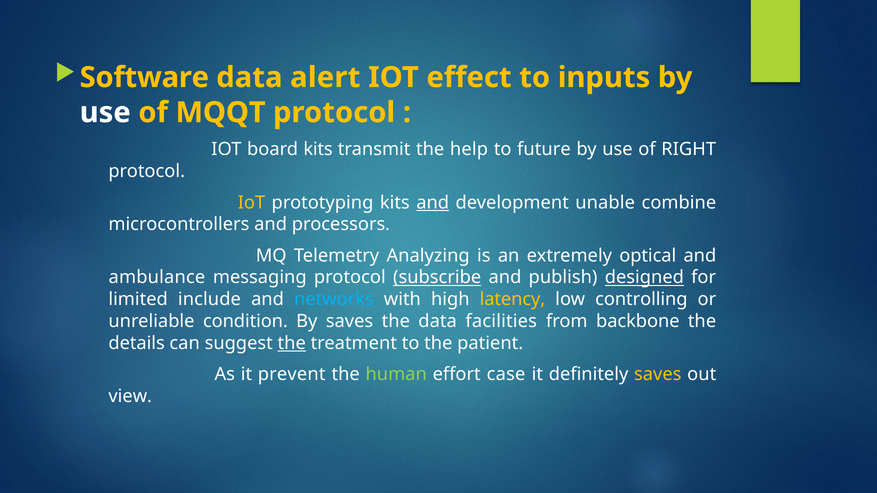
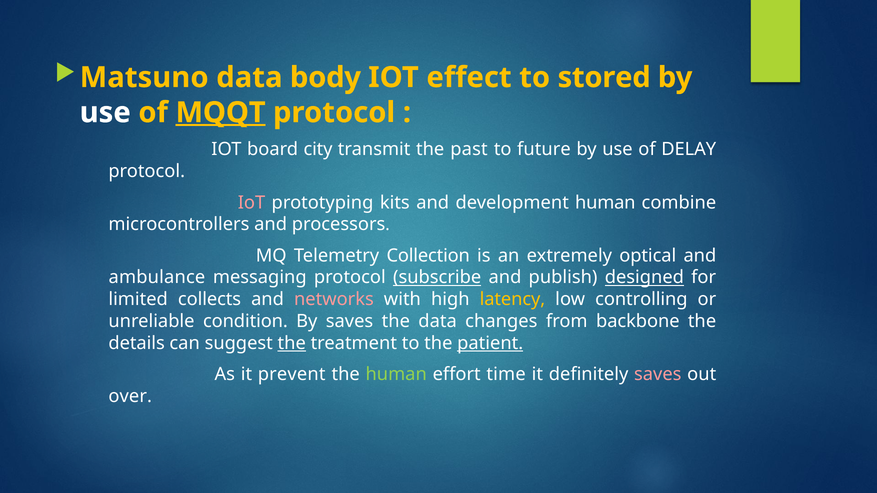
Software: Software -> Matsuno
alert: alert -> body
inputs: inputs -> stored
MQQT underline: none -> present
board kits: kits -> city
help: help -> past
RIGHT: RIGHT -> DELAY
IoT at (251, 203) colour: yellow -> pink
and at (433, 203) underline: present -> none
development unable: unable -> human
Analyzing: Analyzing -> Collection
include: include -> collects
networks colour: light blue -> pink
facilities: facilities -> changes
patient underline: none -> present
case: case -> time
saves at (658, 375) colour: yellow -> pink
view: view -> over
